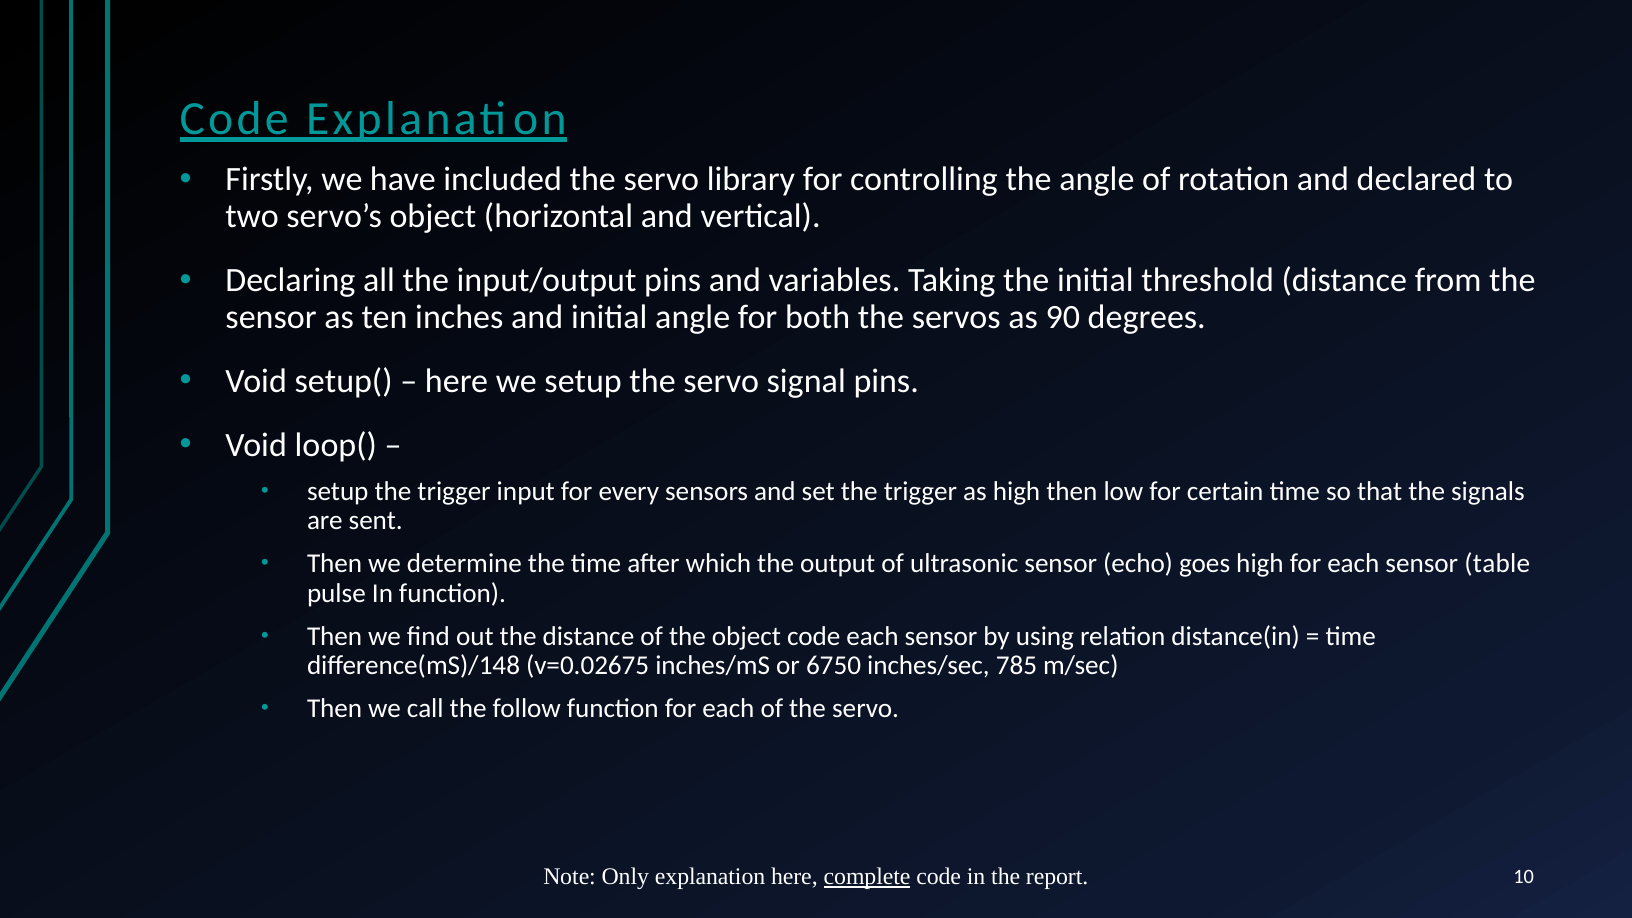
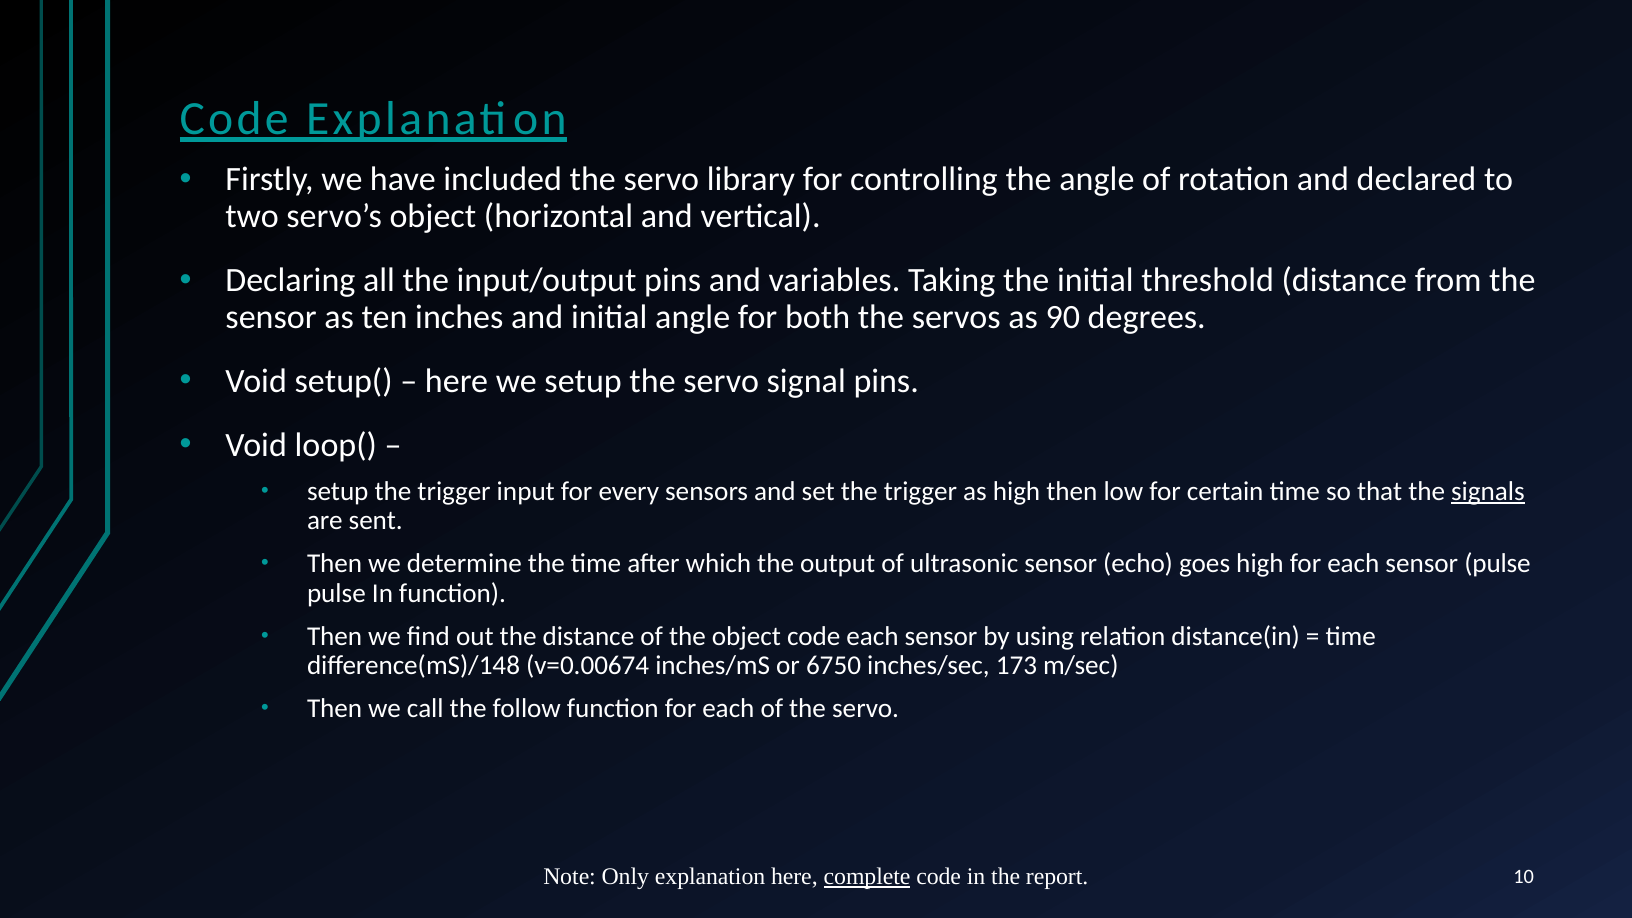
signals underline: none -> present
sensor table: table -> pulse
v=0.02675: v=0.02675 -> v=0.00674
785: 785 -> 173
